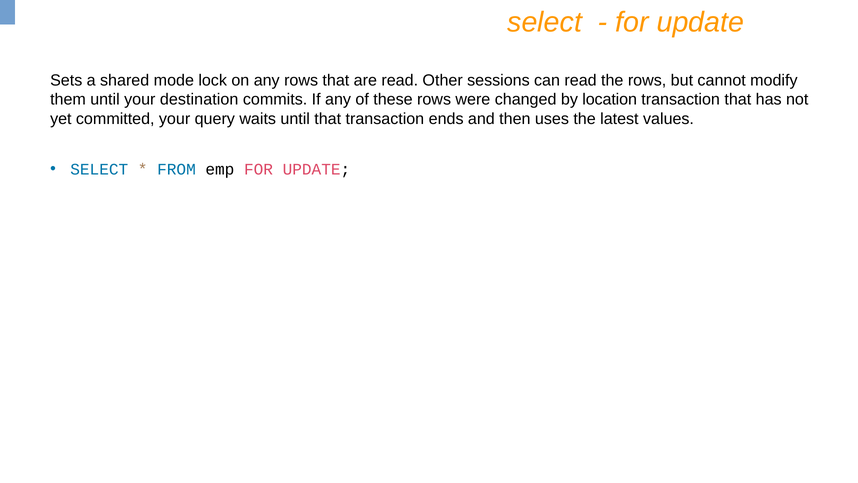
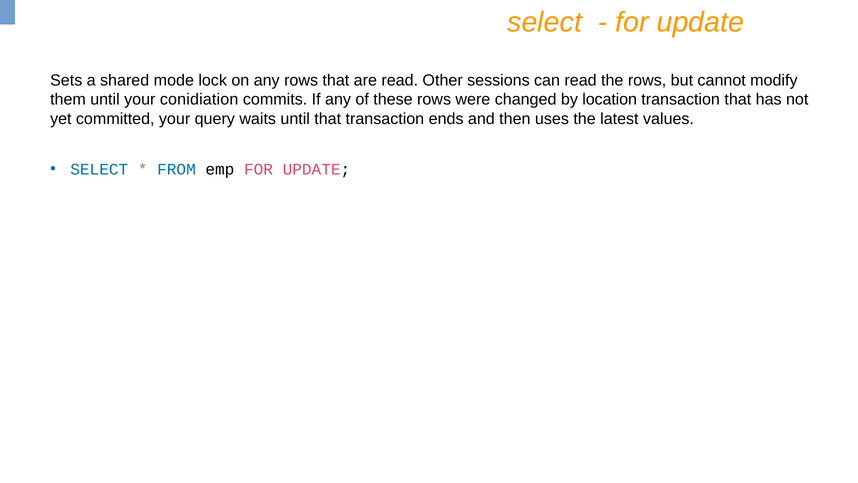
destination: destination -> conidiation
